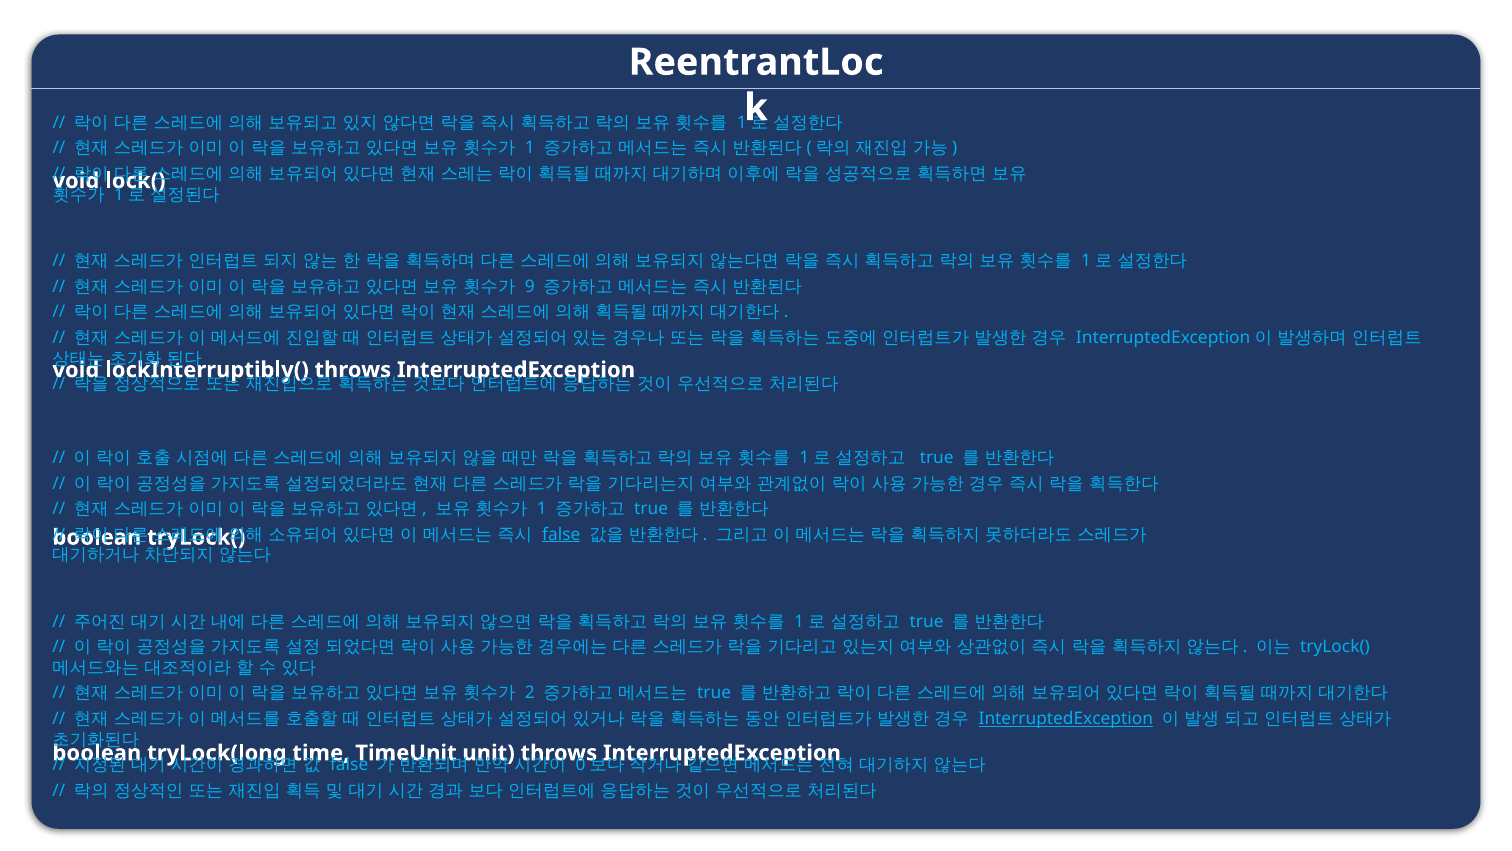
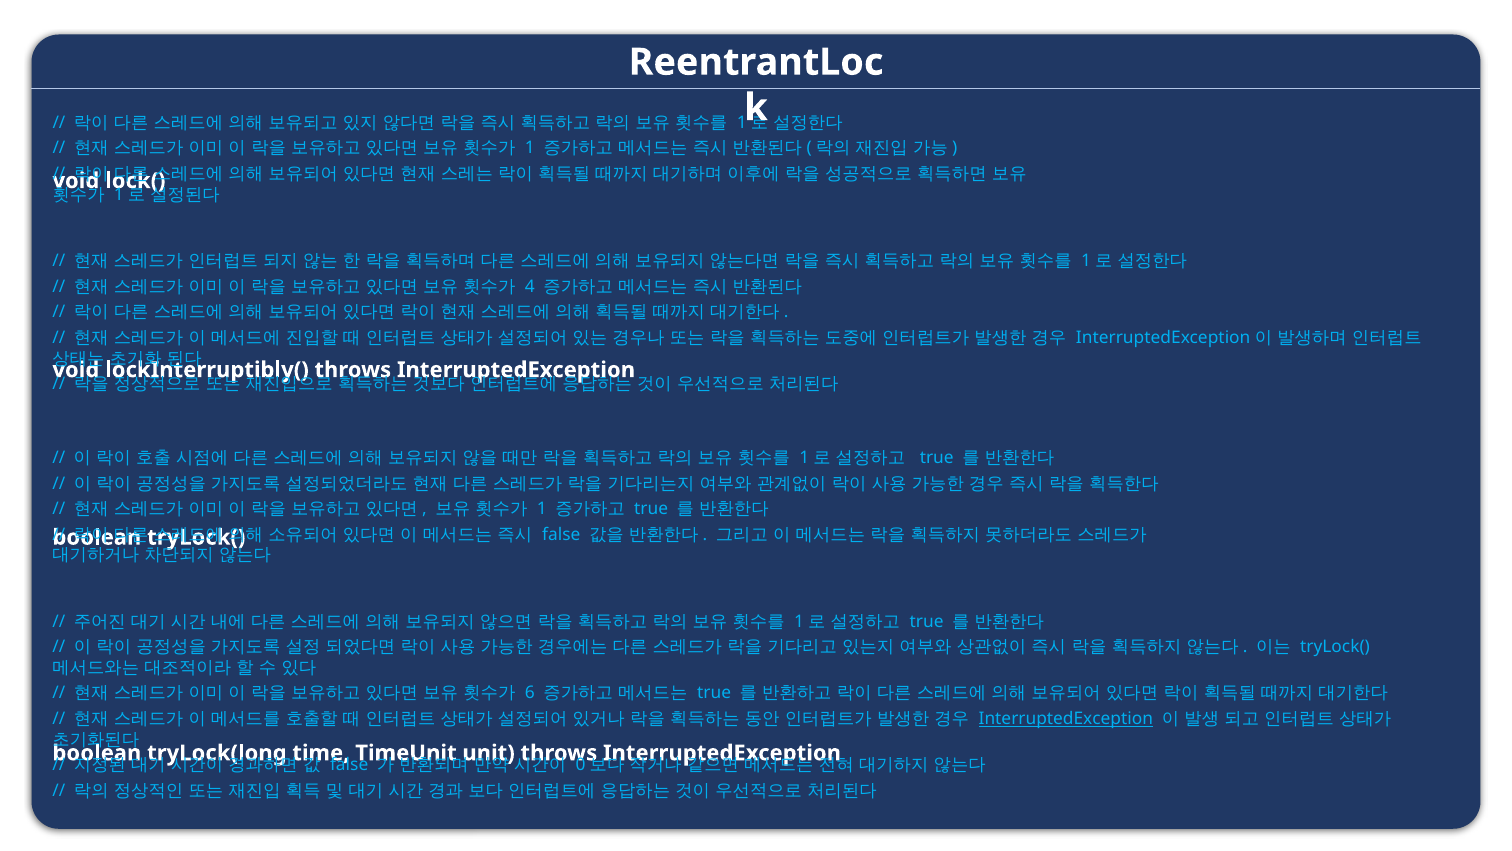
9: 9 -> 4
false at (561, 534) underline: present -> none
2: 2 -> 6
